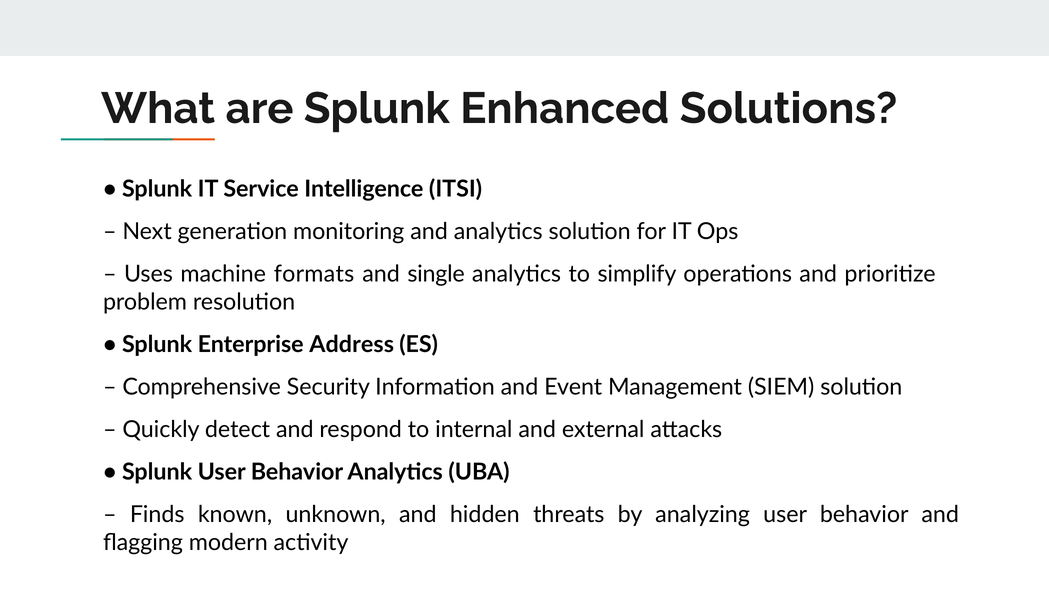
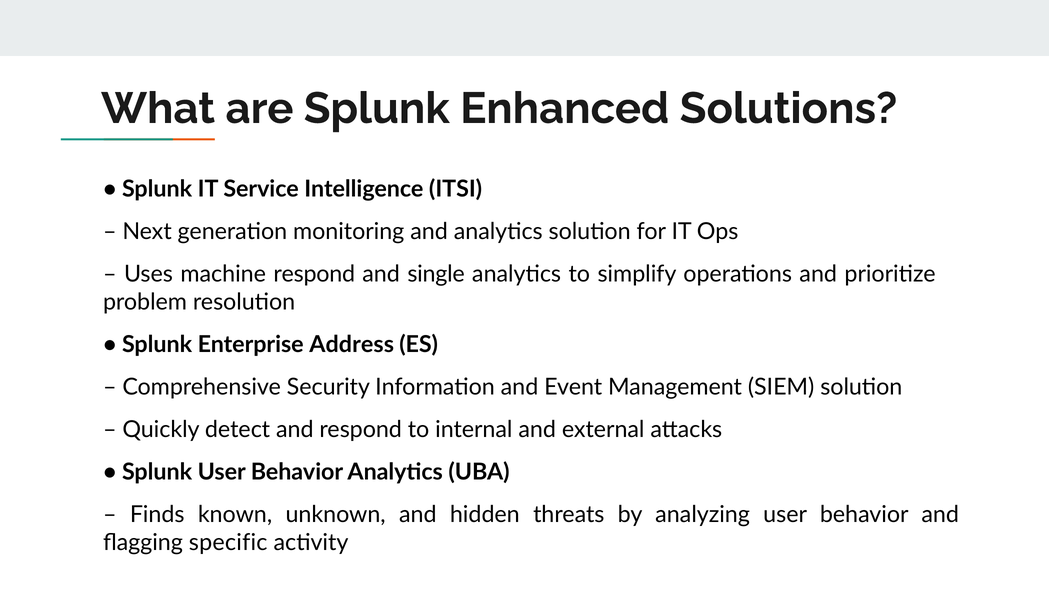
machine formats: formats -> respond
modern: modern -> specific
